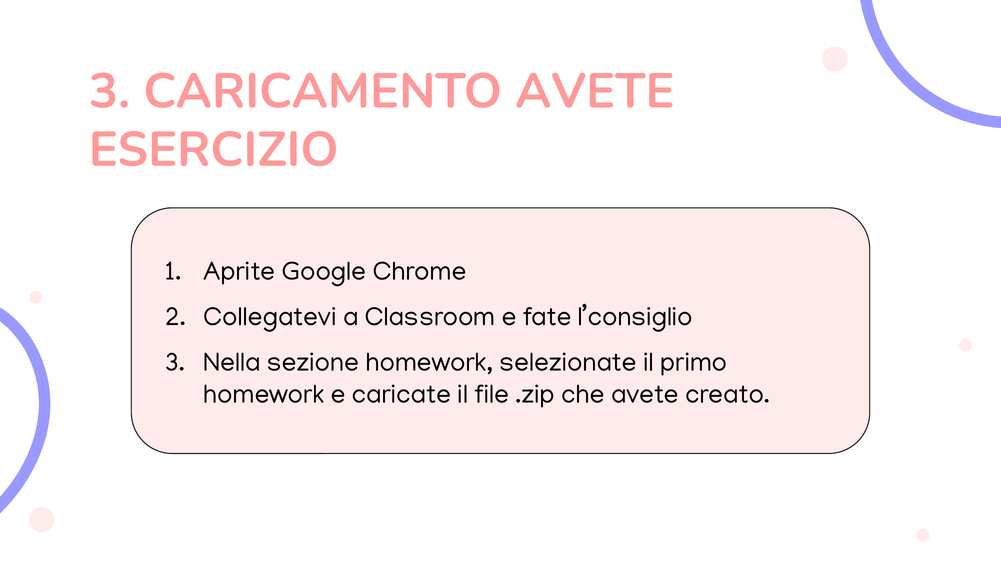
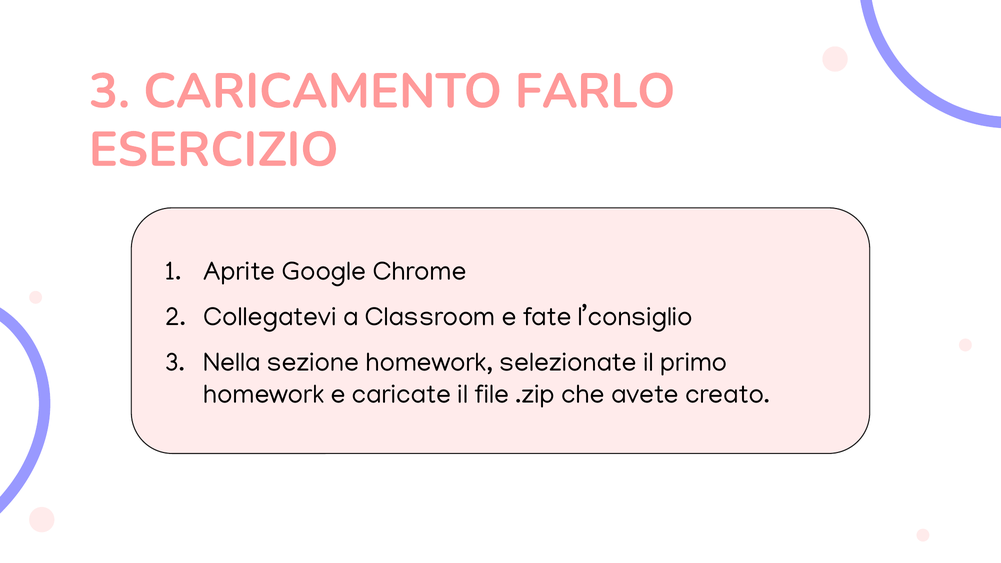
CARICAMENTO AVETE: AVETE -> FARLO
